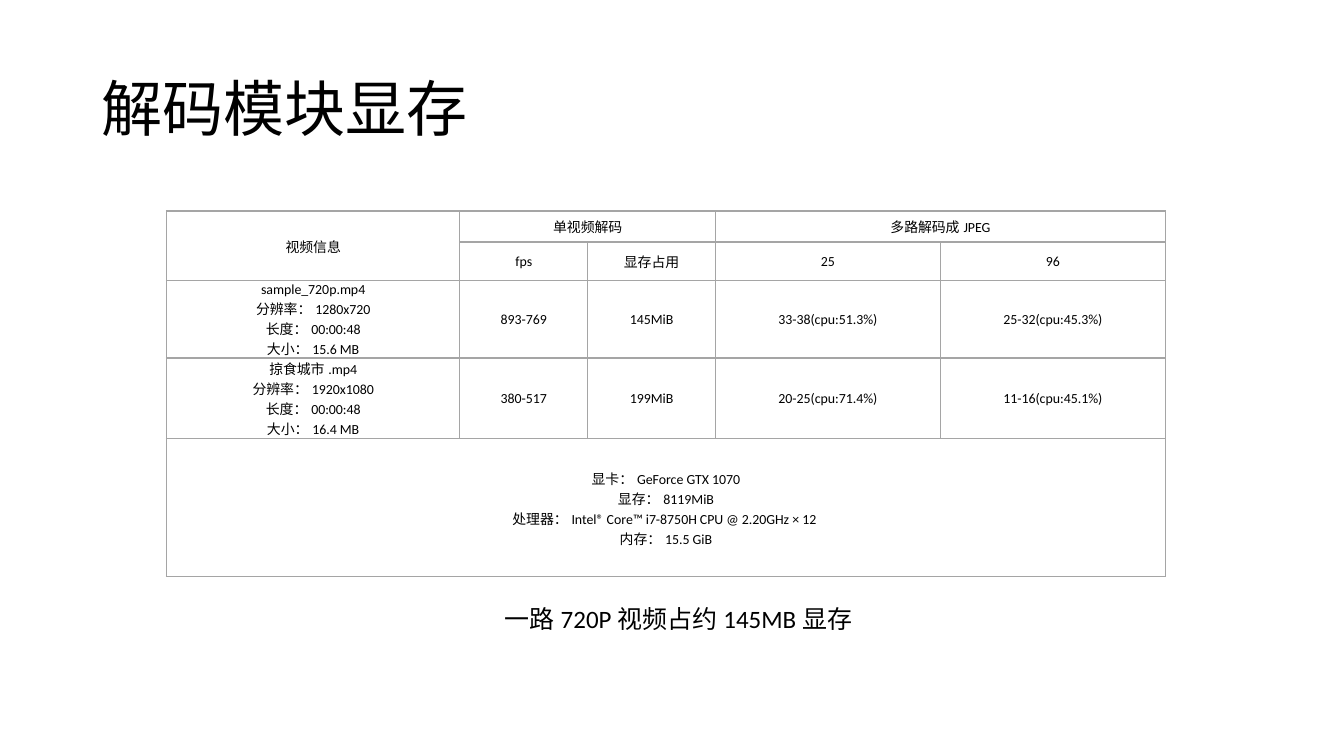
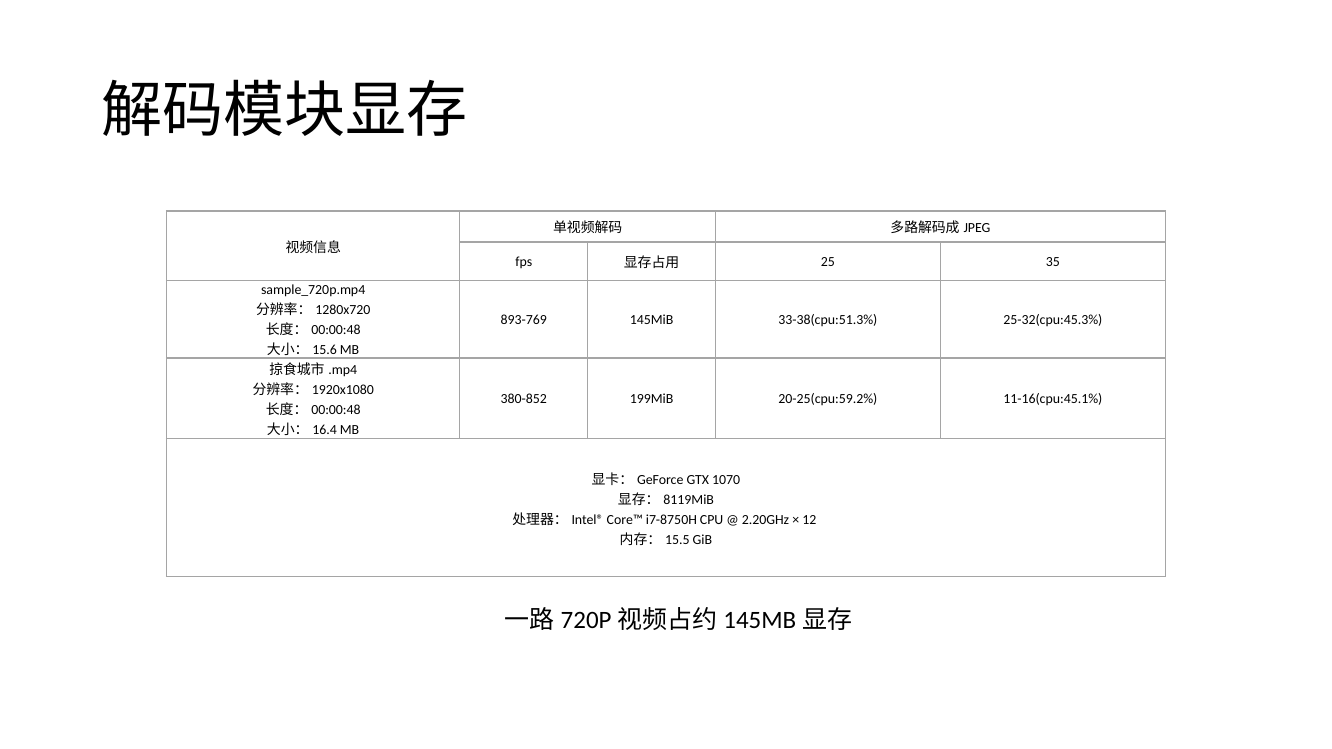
96: 96 -> 35
380-517: 380-517 -> 380-852
20-25(cpu:71.4%: 20-25(cpu:71.4% -> 20-25(cpu:59.2%
